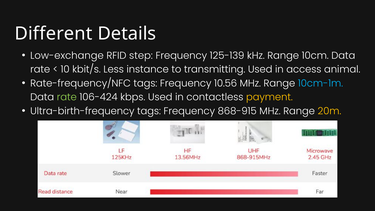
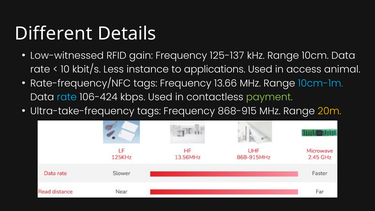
Low-exchange: Low-exchange -> Low-witnessed
step: step -> gain
125-139: 125-139 -> 125-137
transmitting: transmitting -> applications
10.56: 10.56 -> 13.66
rate at (67, 97) colour: light green -> light blue
payment colour: yellow -> light green
Ultra-birth-frequency: Ultra-birth-frequency -> Ultra-take-frequency
